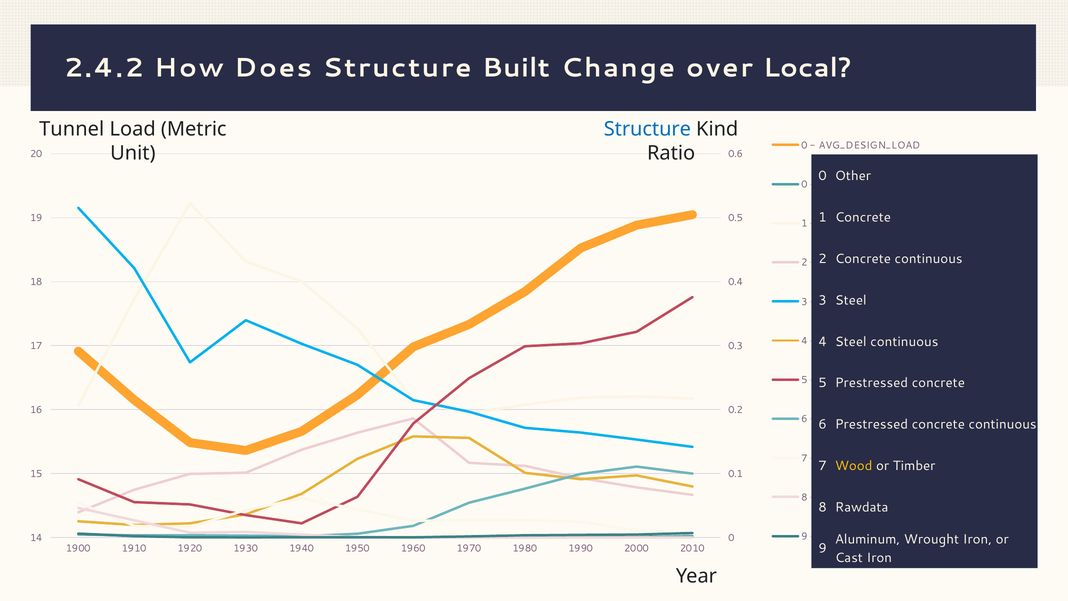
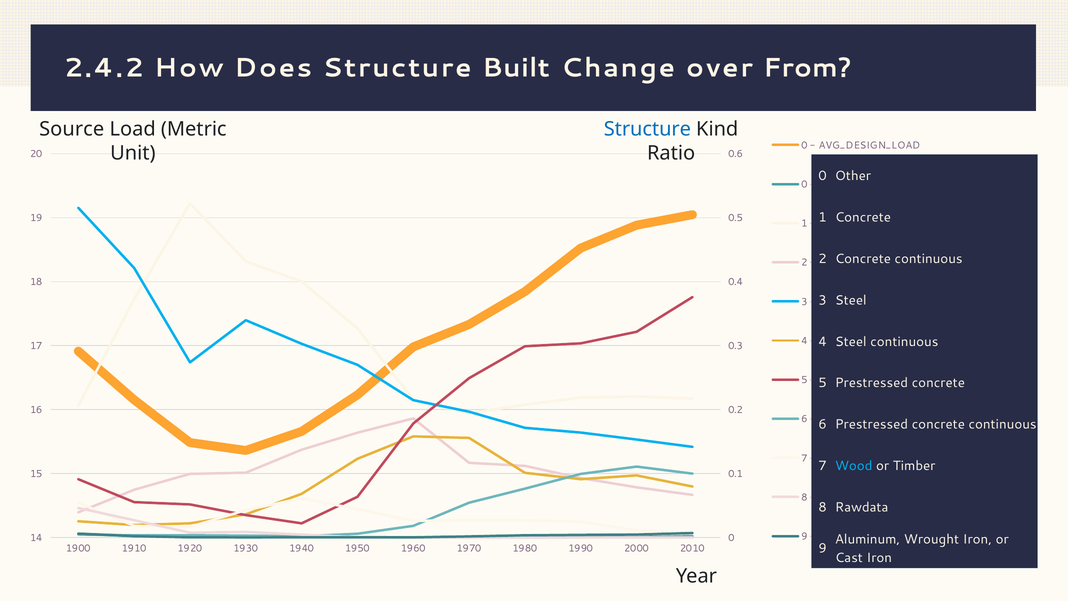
Local: Local -> From
Tunnel: Tunnel -> Source
Wood colour: yellow -> light blue
